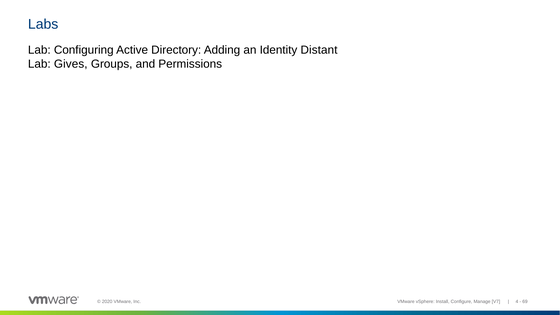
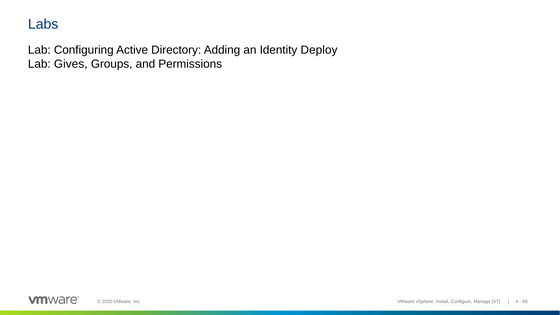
Distant: Distant -> Deploy
